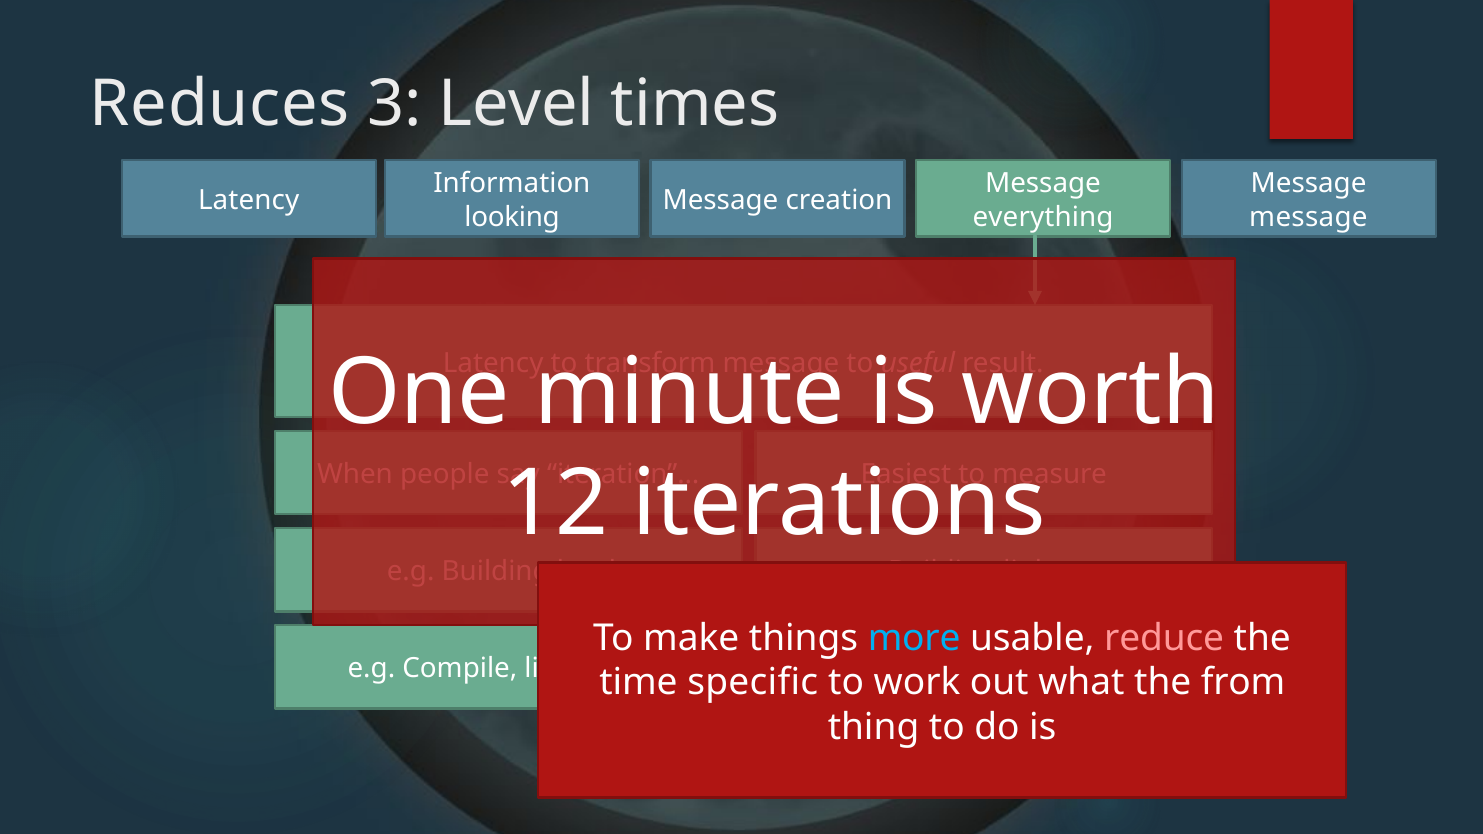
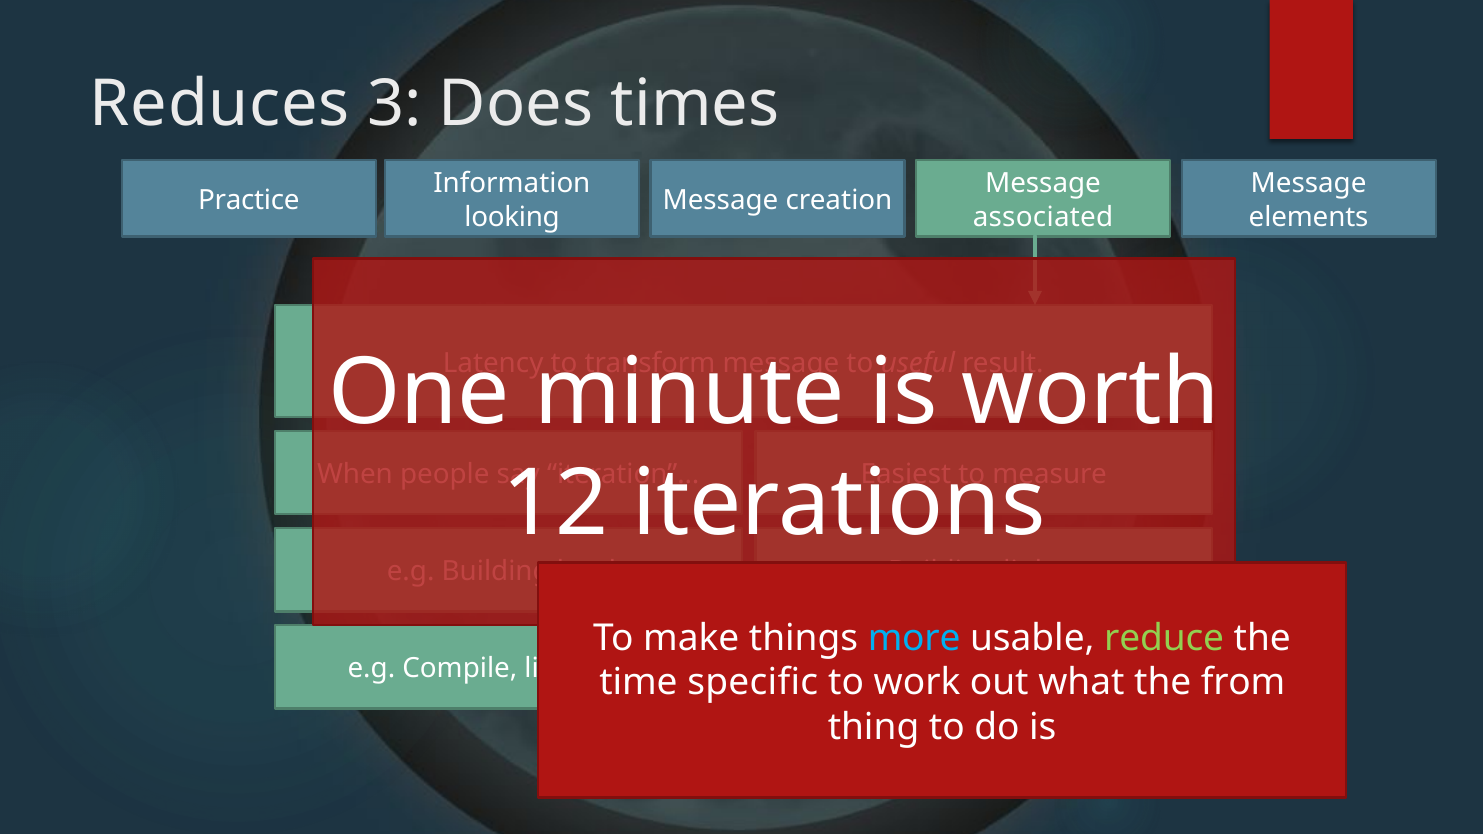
Level: Level -> Does
Latency at (249, 200): Latency -> Practice
everything: everything -> associated
message at (1308, 217): message -> elements
reduce colour: pink -> light green
